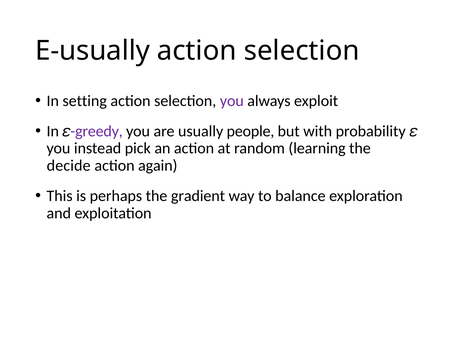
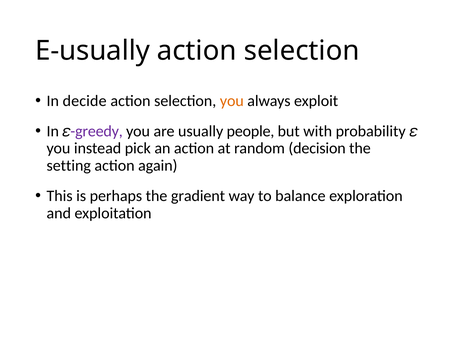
setting: setting -> decide
you at (232, 101) colour: purple -> orange
learning: learning -> decision
decide: decide -> setting
